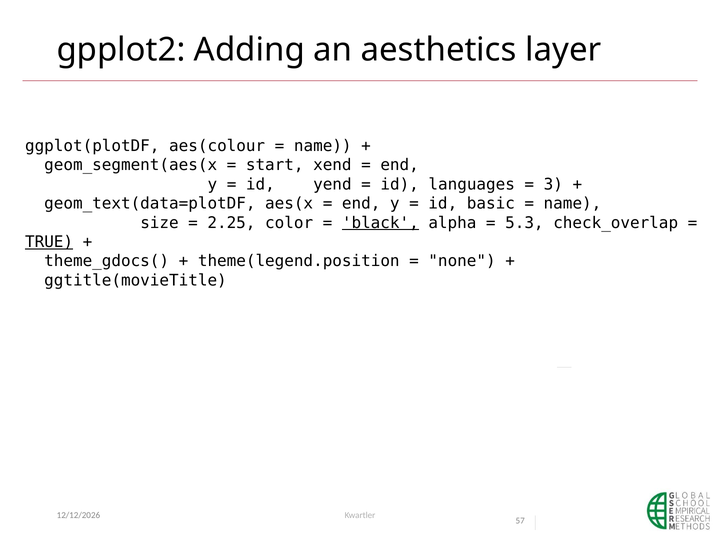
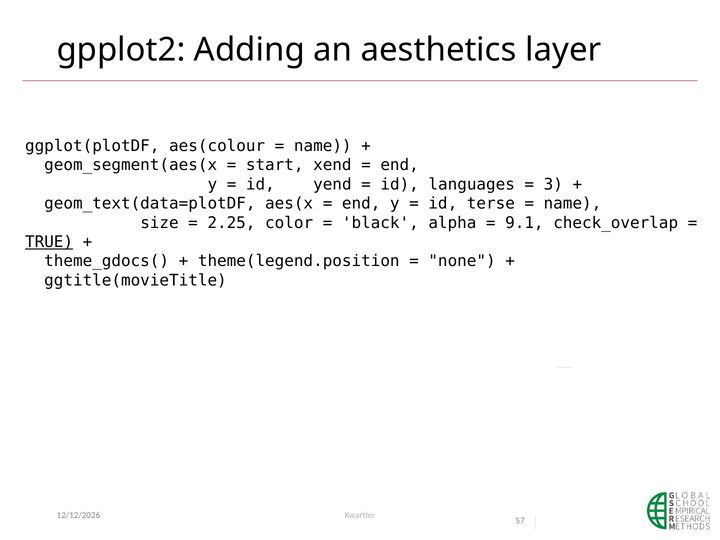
basic: basic -> terse
black underline: present -> none
5.3: 5.3 -> 9.1
